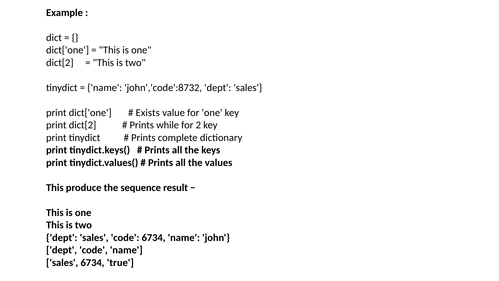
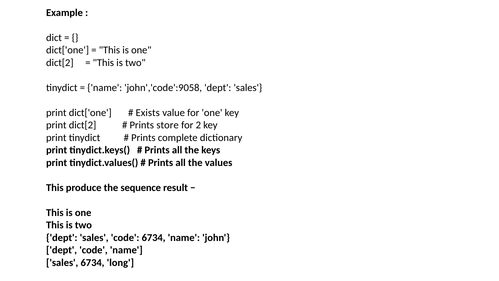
john','code':8732: john','code':8732 -> john','code':9058
while: while -> store
true: true -> long
